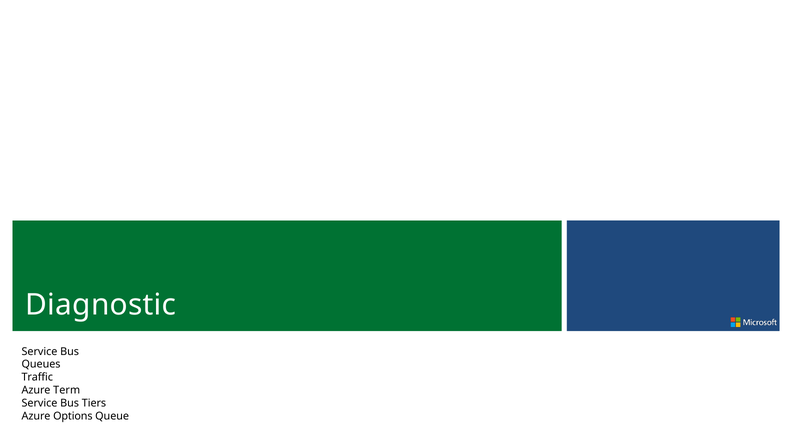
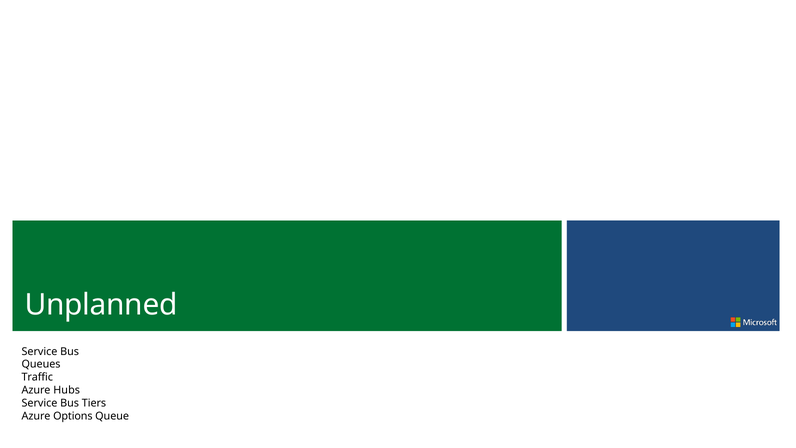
Diagnostic: Diagnostic -> Unplanned
Term: Term -> Hubs
